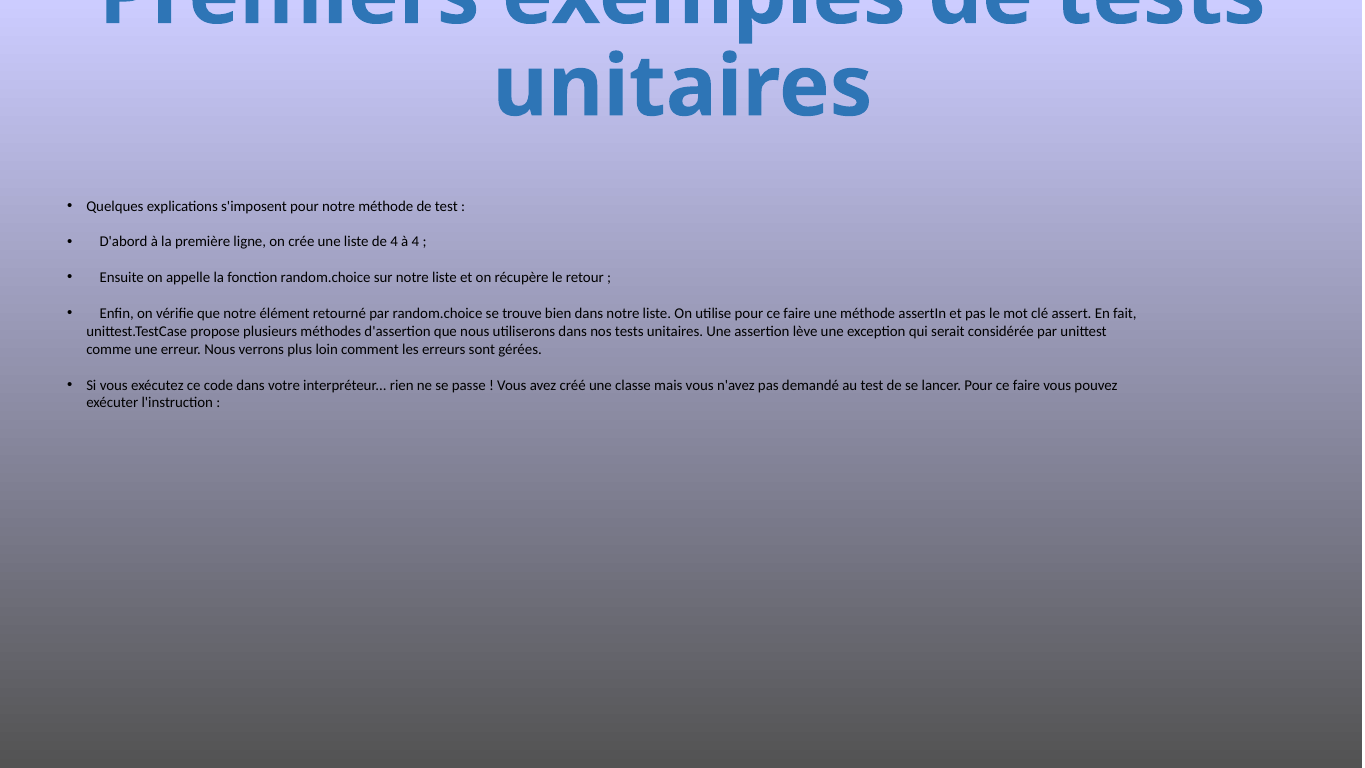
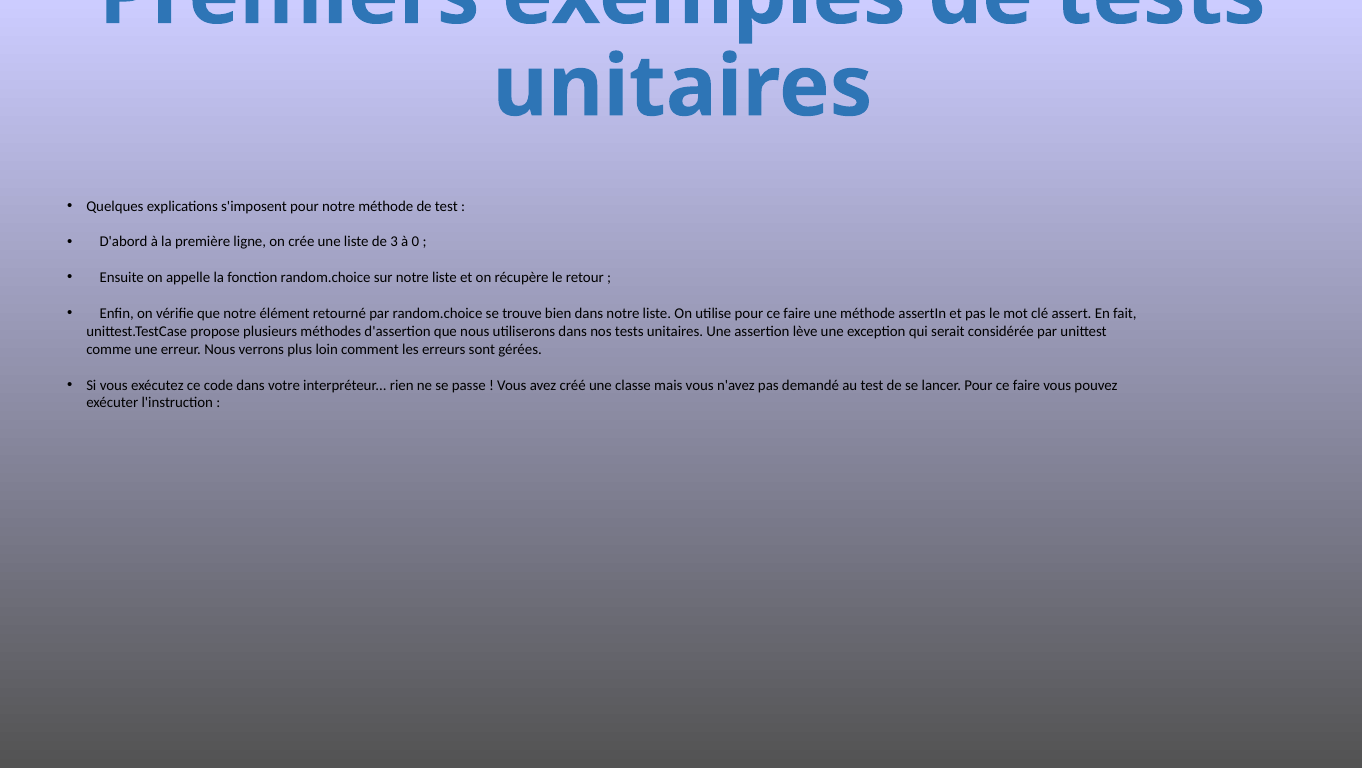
de 4: 4 -> 3
à 4: 4 -> 0
